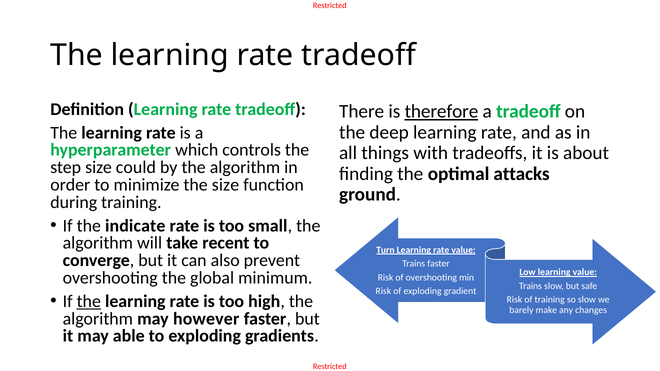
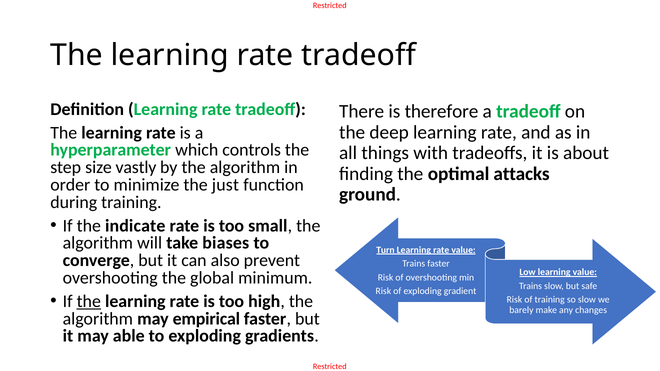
therefore underline: present -> none
could: could -> vastly
the size: size -> just
recent: recent -> biases
however: however -> empirical
